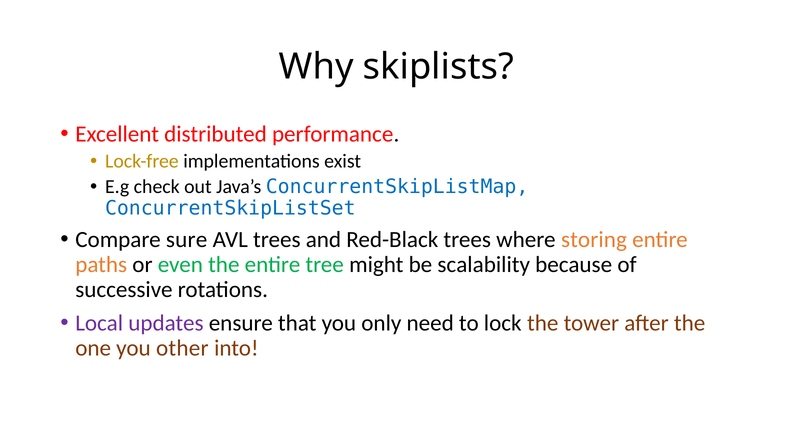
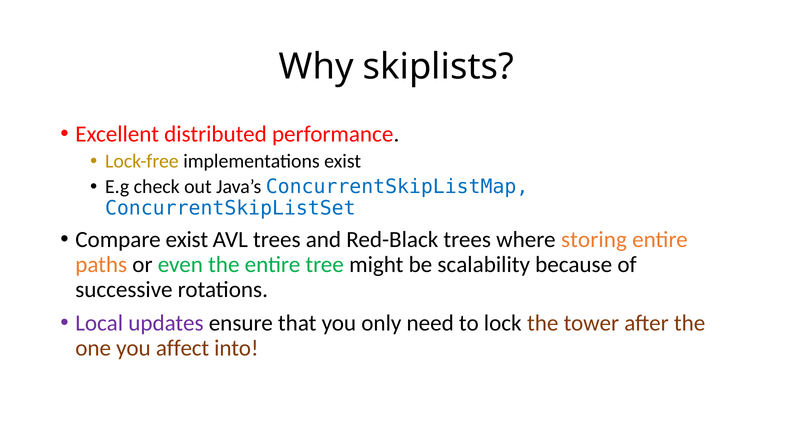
Compare sure: sure -> exist
other: other -> affect
